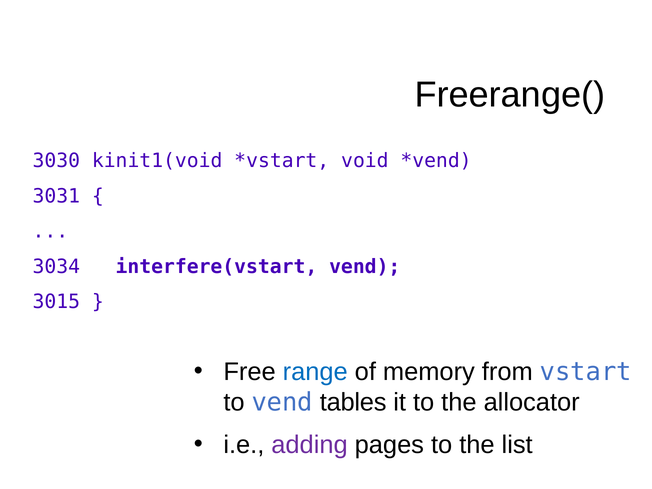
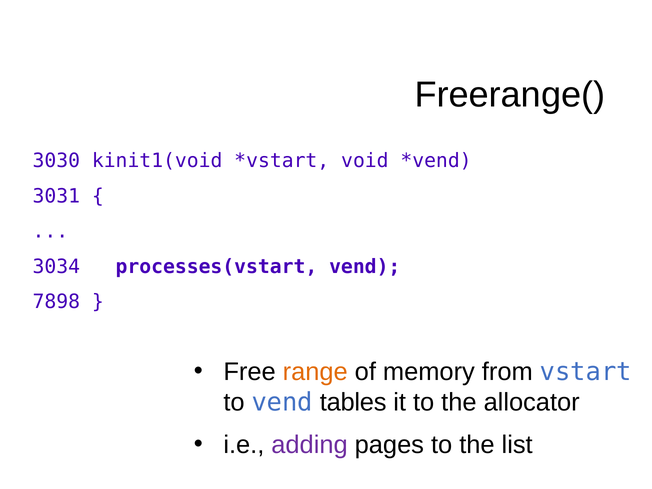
interfere(vstart: interfere(vstart -> processes(vstart
3015: 3015 -> 7898
range colour: blue -> orange
